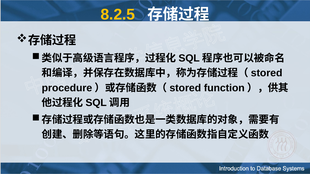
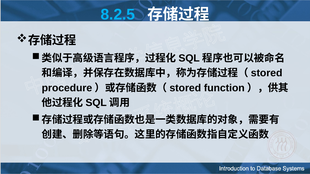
8.2.5 colour: yellow -> light blue
